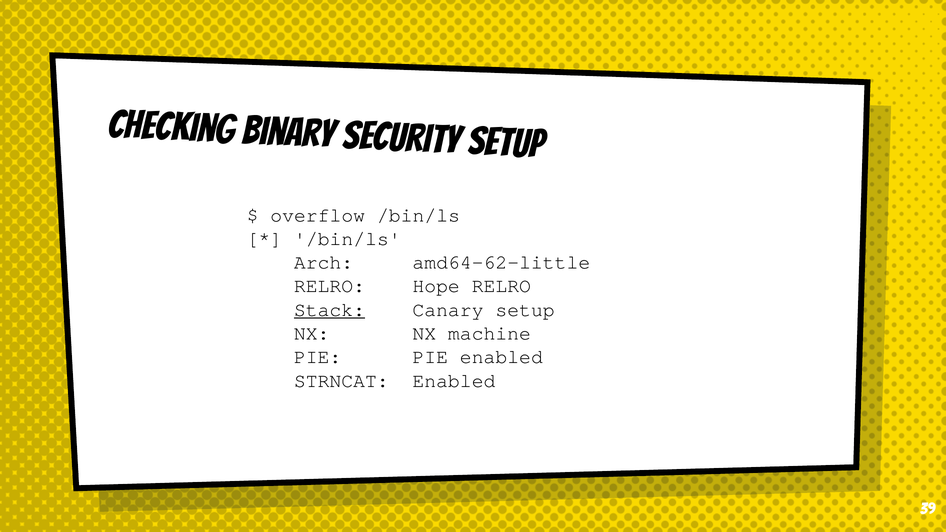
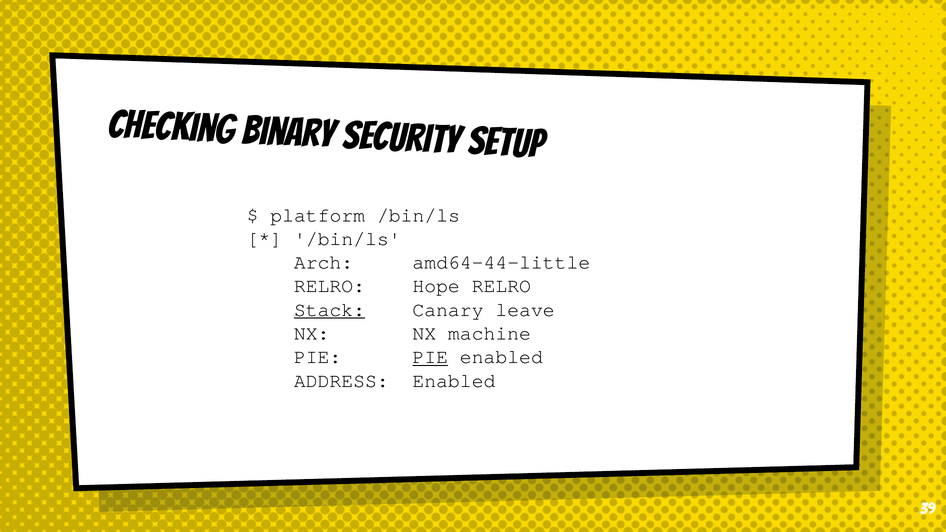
overflow: overflow -> platform
amd64-62-little: amd64-62-little -> amd64-44-little
Canary setup: setup -> leave
PIE at (430, 357) underline: none -> present
STRNCAT: STRNCAT -> ADDRESS
